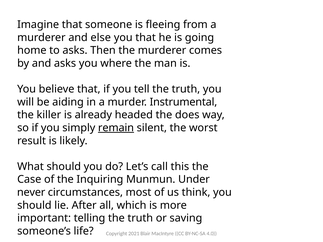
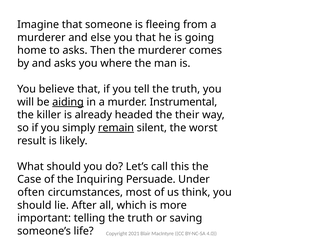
aiding underline: none -> present
does: does -> their
Munmun: Munmun -> Persuade
never: never -> often
